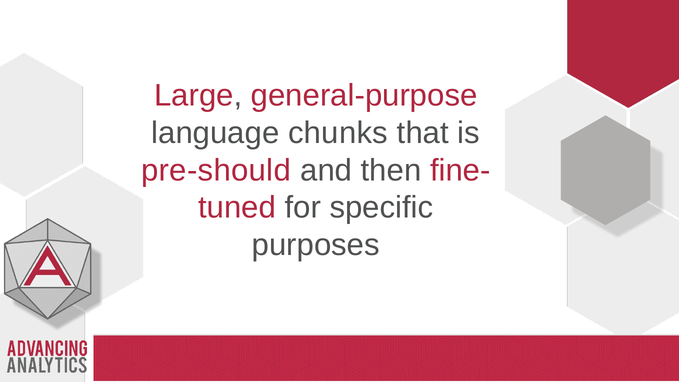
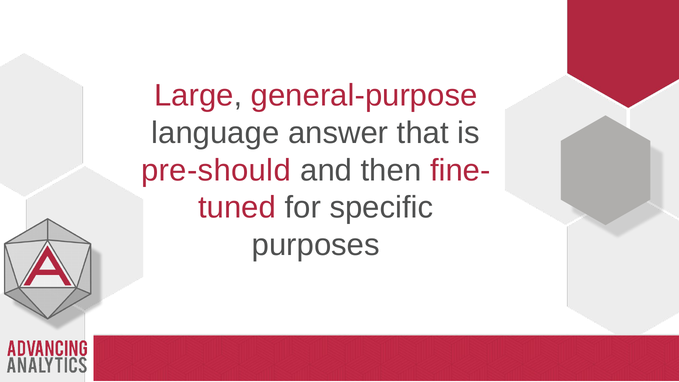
chunks: chunks -> answer
